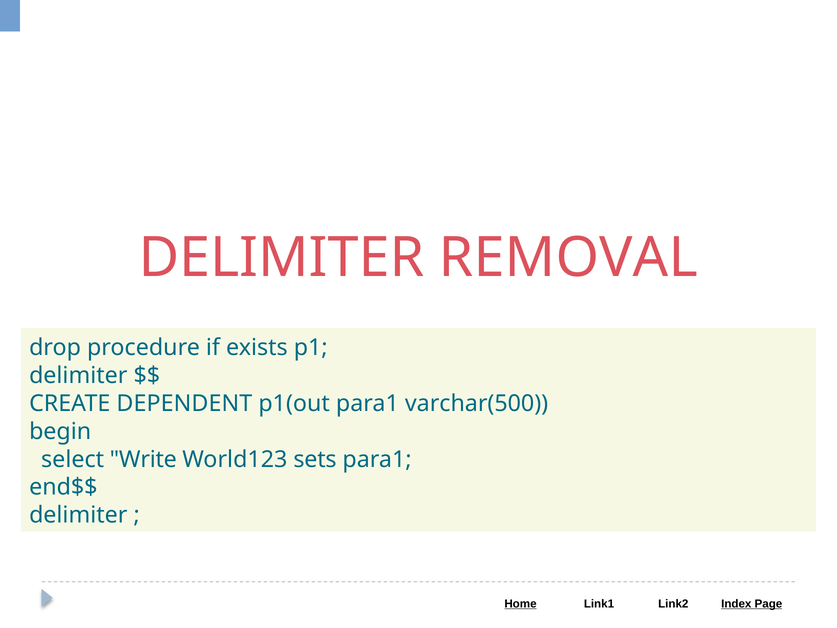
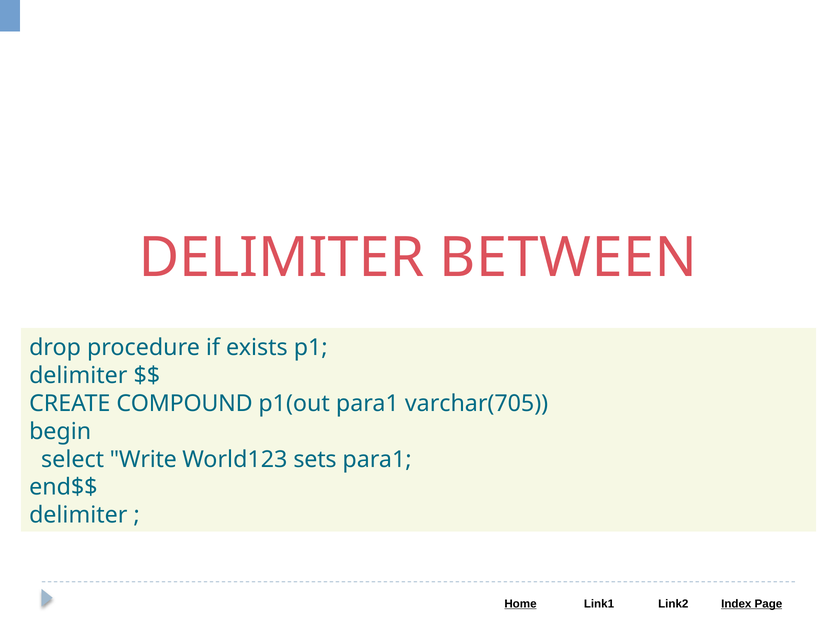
REMOVAL: REMOVAL -> BETWEEN
DEPENDENT: DEPENDENT -> COMPOUND
varchar(500: varchar(500 -> varchar(705
